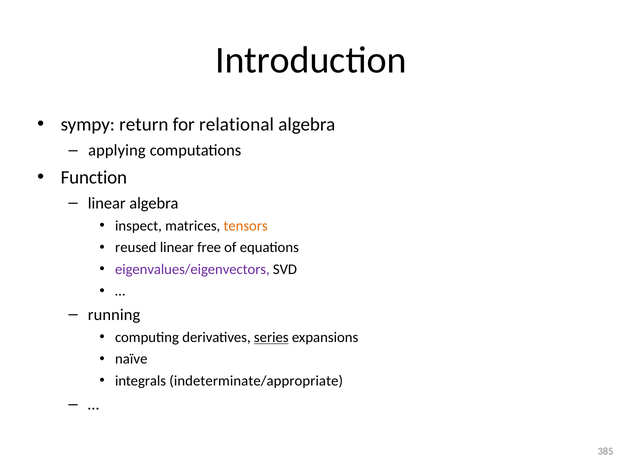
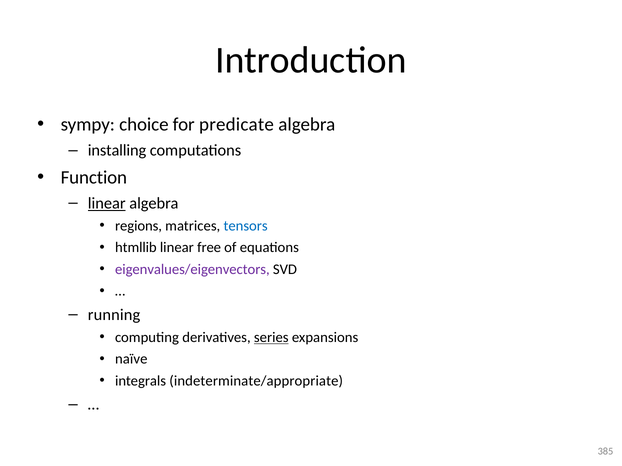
return: return -> choice
relational: relational -> predicate
applying: applying -> installing
linear at (107, 203) underline: none -> present
inspect: inspect -> regions
tensors colour: orange -> blue
reused: reused -> htmllib
